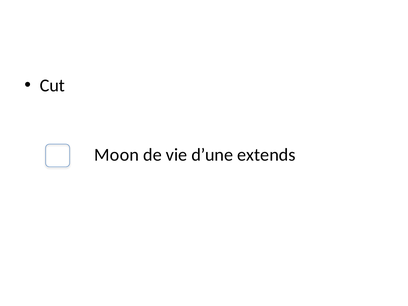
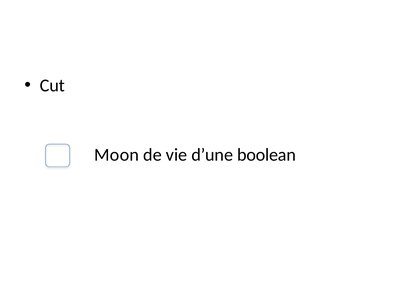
extends: extends -> boolean
